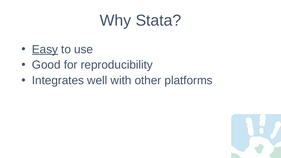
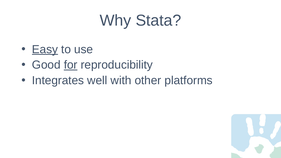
for underline: none -> present
